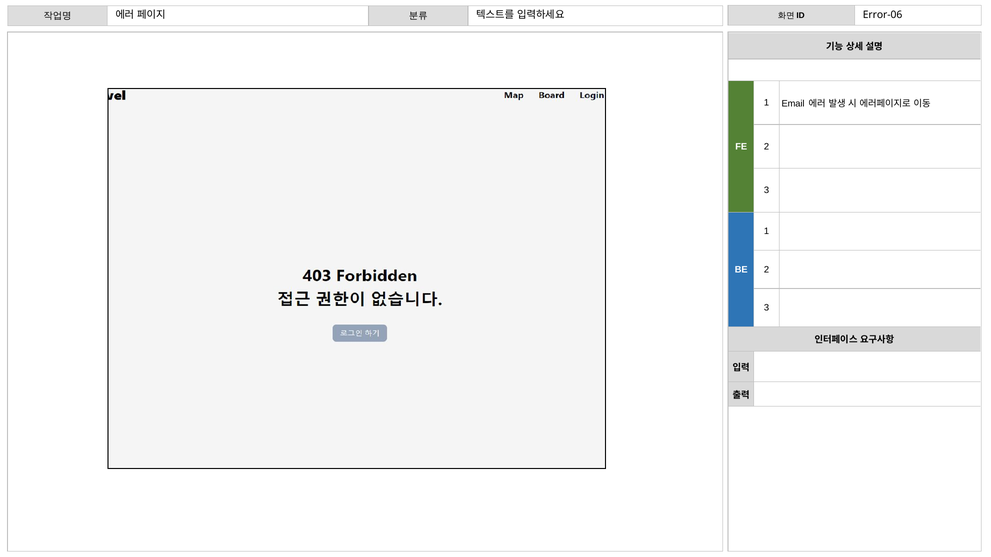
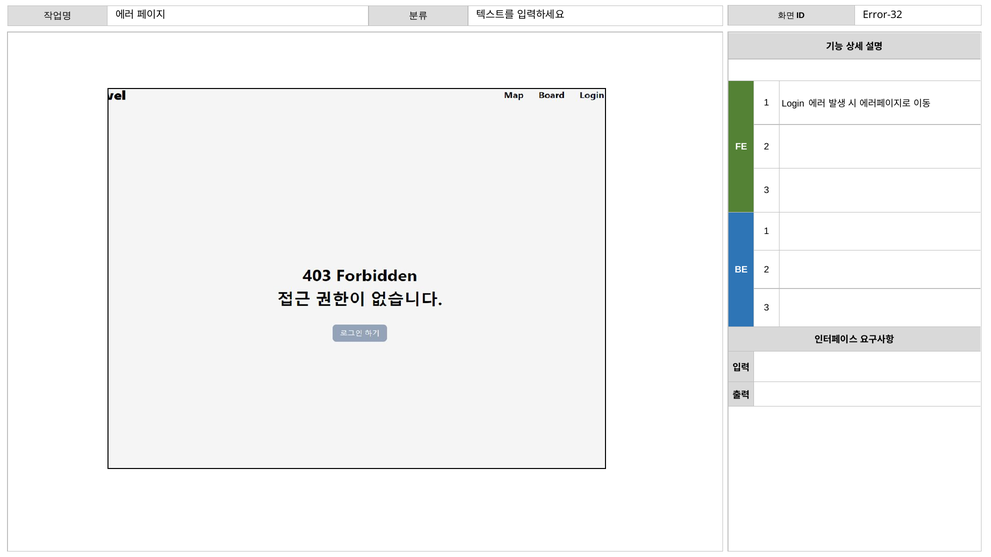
Error-06: Error-06 -> Error-32
Email: Email -> Login
